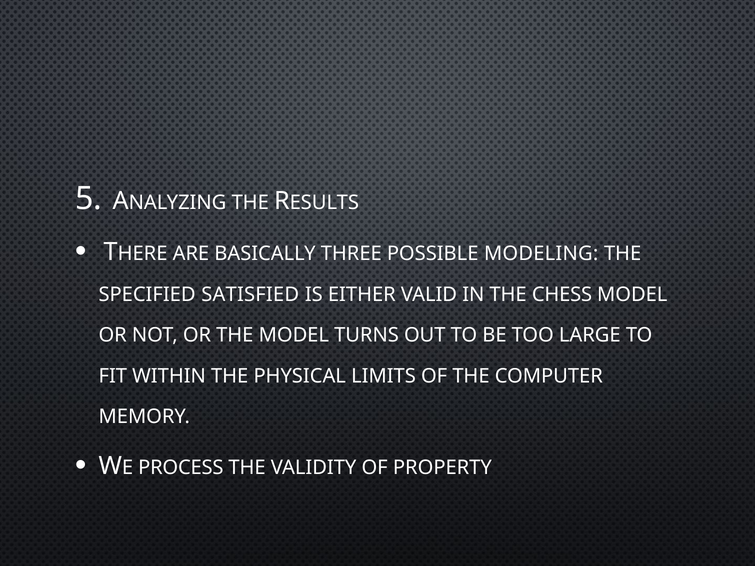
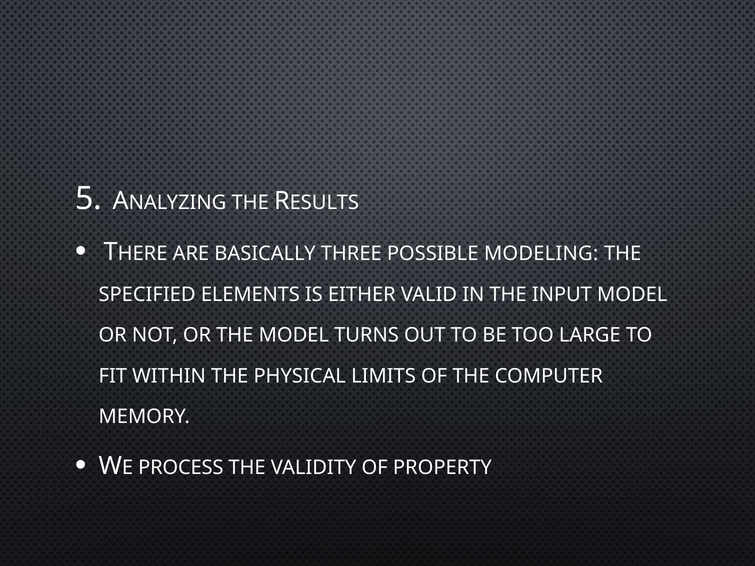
SATISFIED: SATISFIED -> ELEMENTS
CHESS: CHESS -> INPUT
